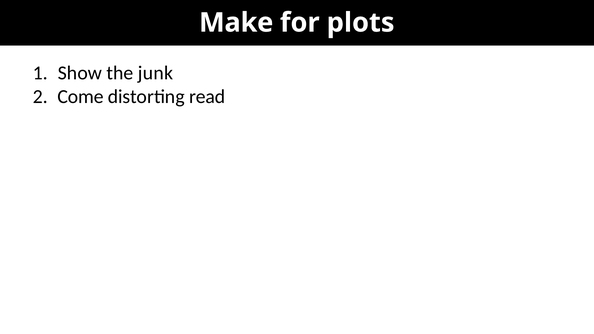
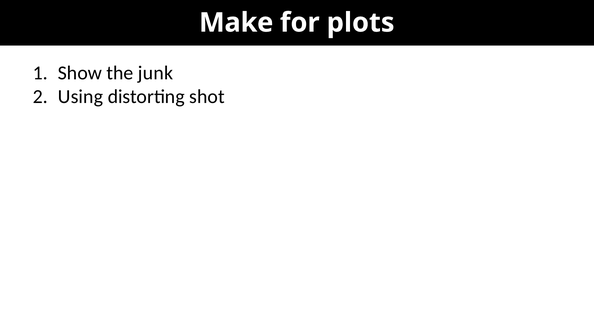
Come: Come -> Using
read: read -> shot
